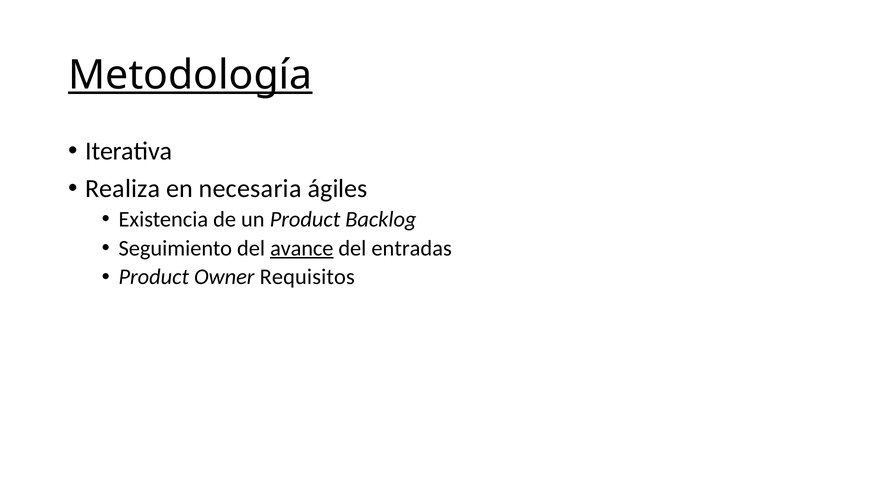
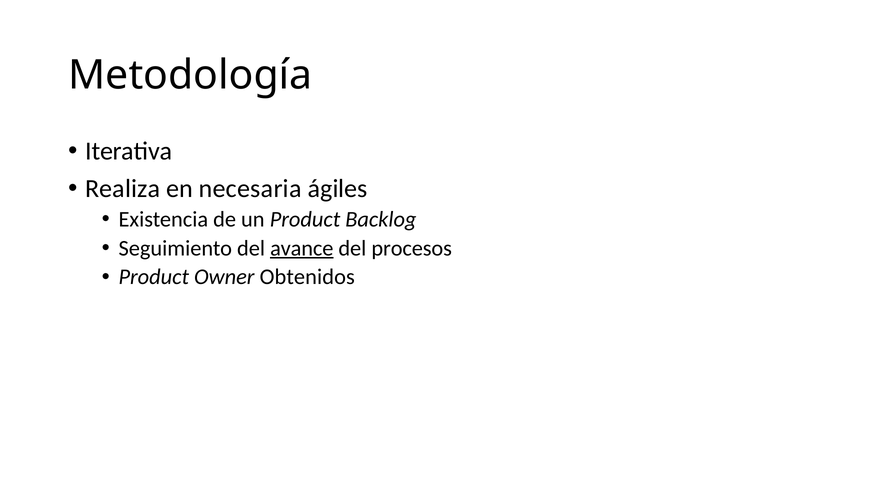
Metodología underline: present -> none
entradas: entradas -> procesos
Requisitos: Requisitos -> Obtenidos
